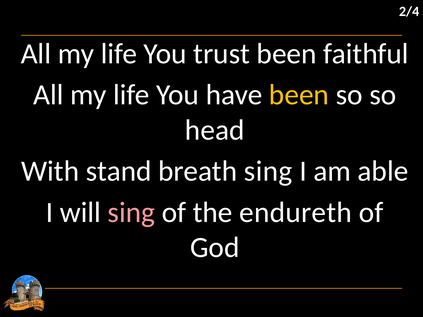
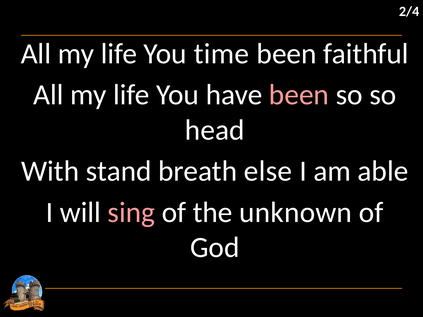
trust: trust -> time
been at (299, 95) colour: yellow -> pink
breath sing: sing -> else
endureth: endureth -> unknown
